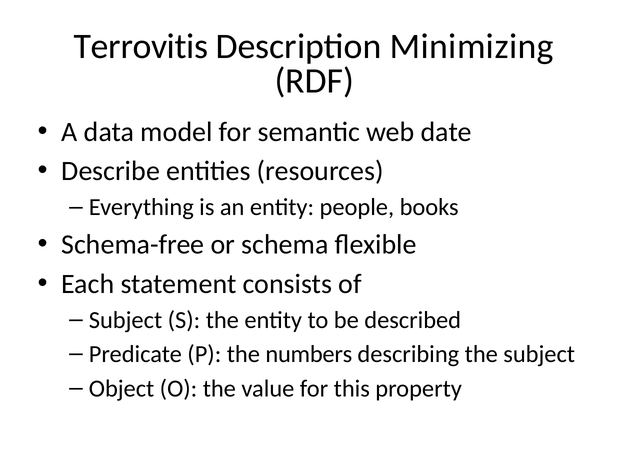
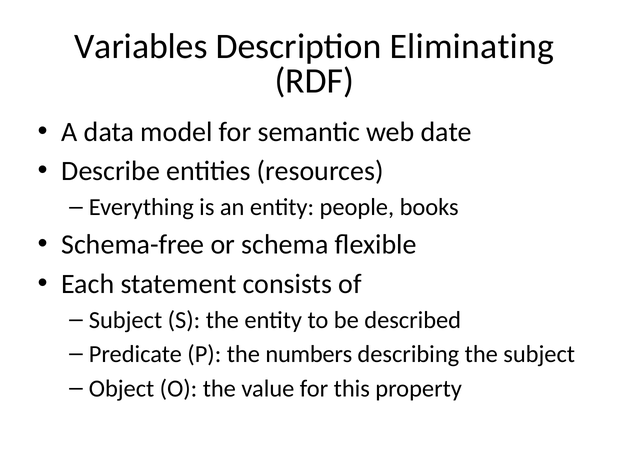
Terrovitis: Terrovitis -> Variables
Minimizing: Minimizing -> Eliminating
